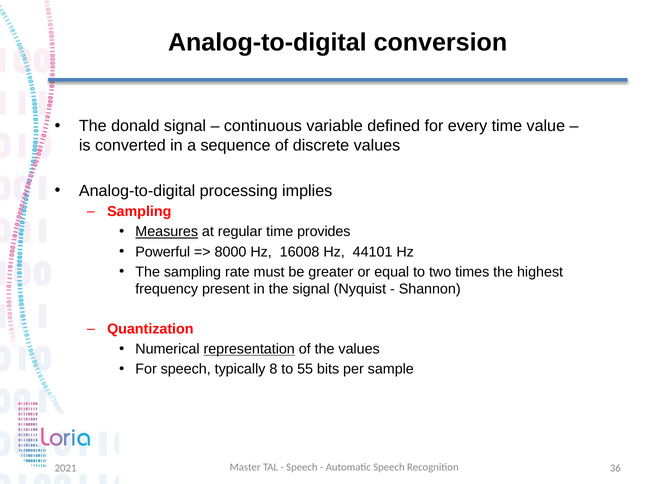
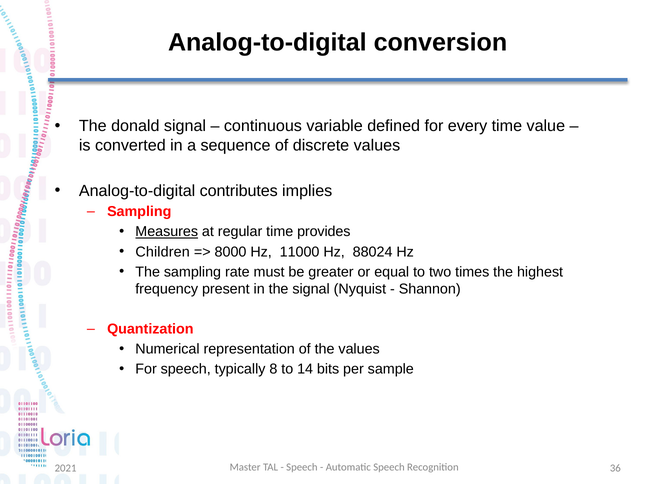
processing: processing -> contributes
Powerful: Powerful -> Children
16008: 16008 -> 11000
44101: 44101 -> 88024
representation underline: present -> none
55: 55 -> 14
